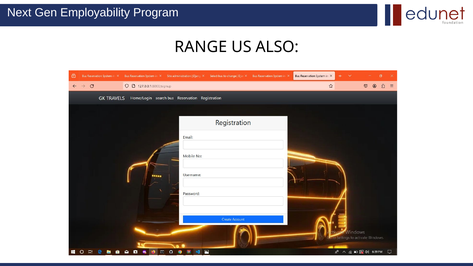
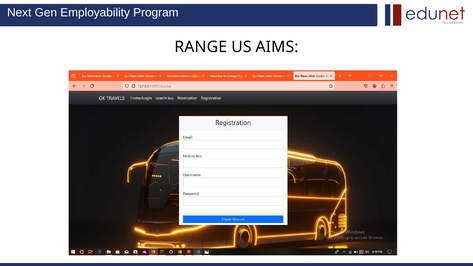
ALSO: ALSO -> AIMS
